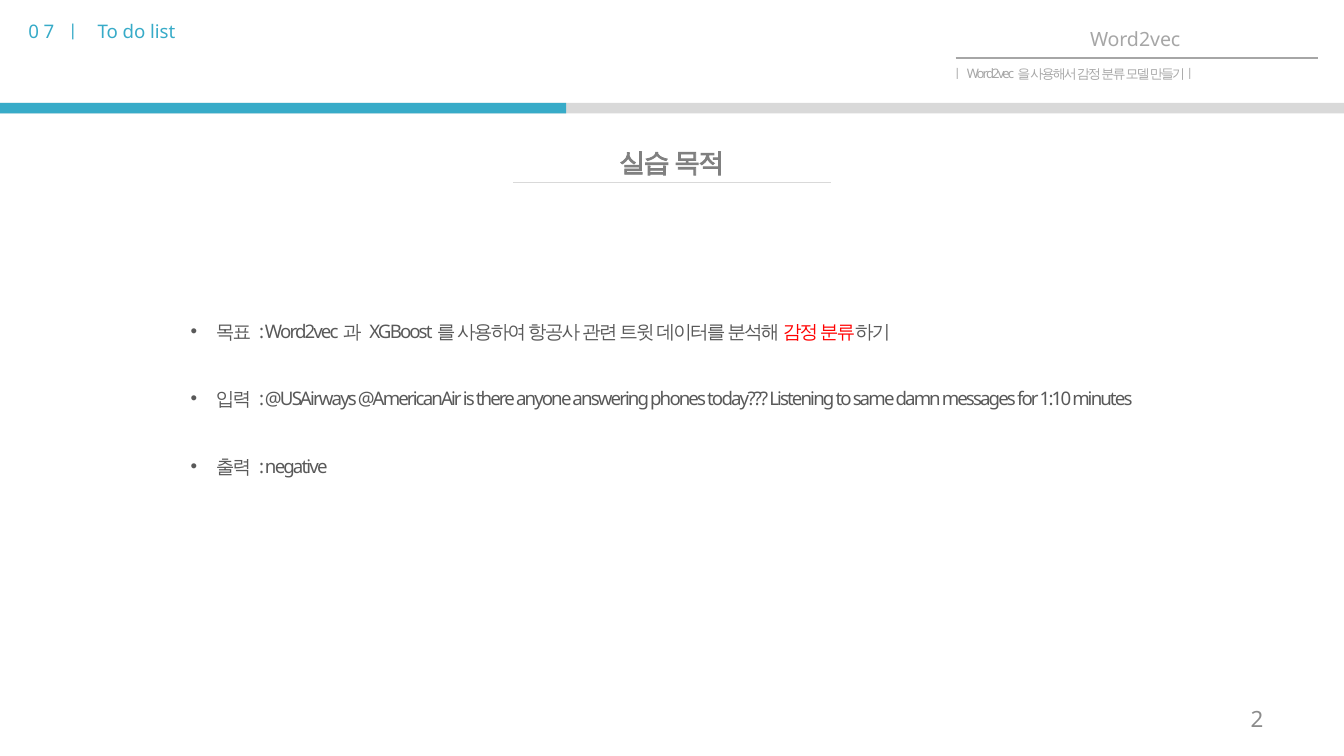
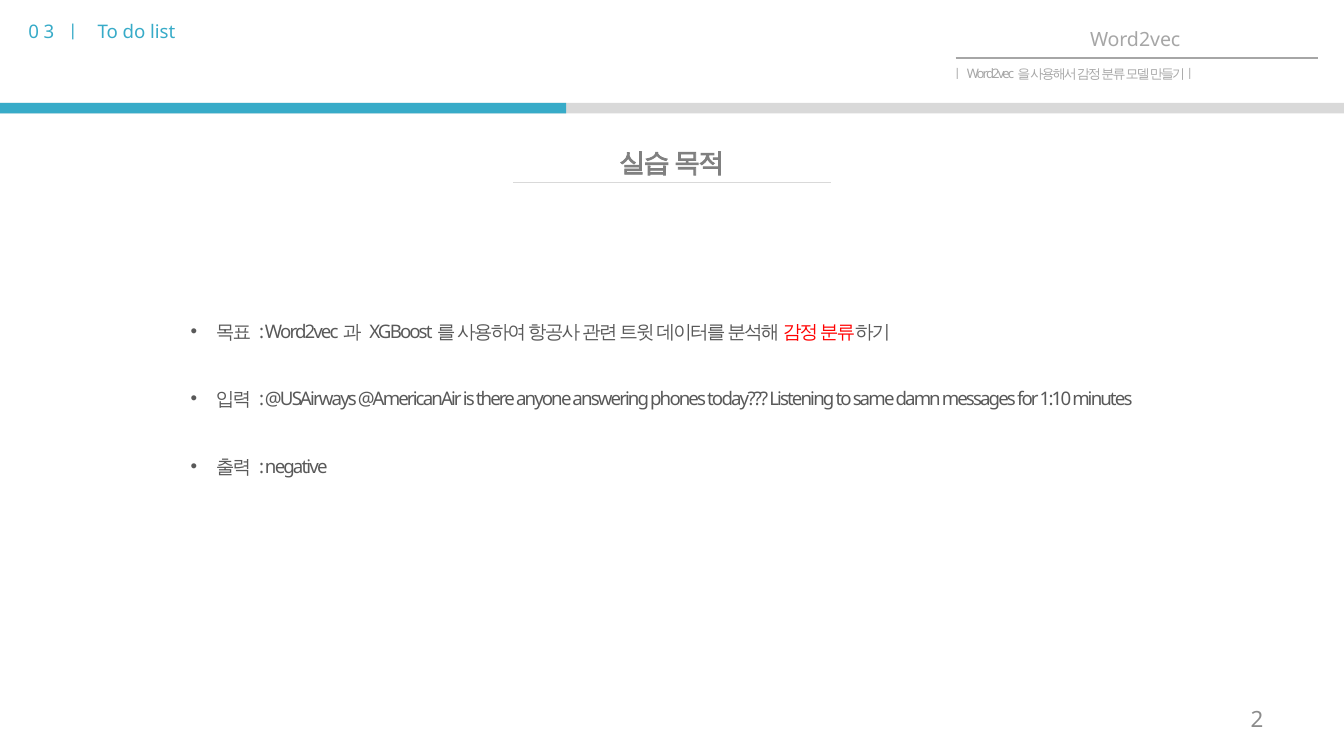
7: 7 -> 3
